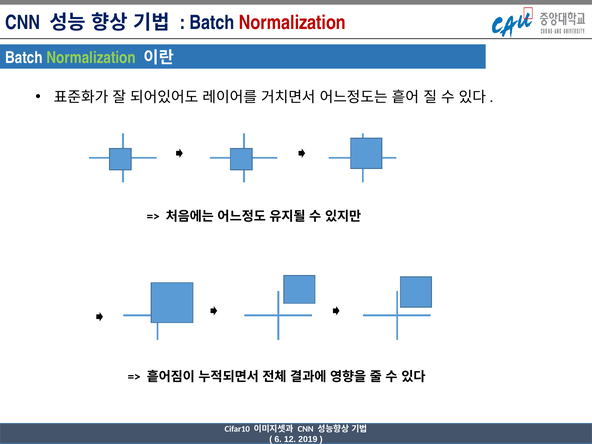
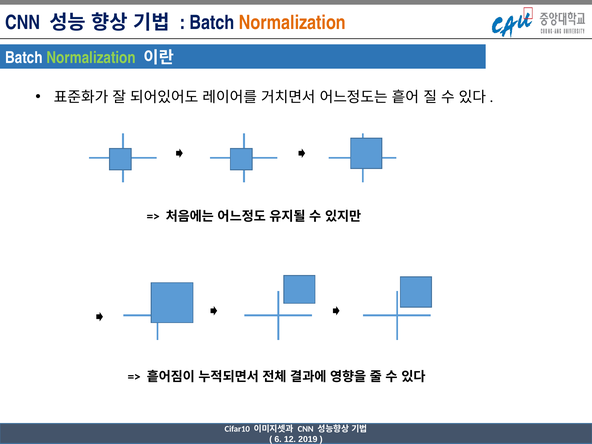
Normalization at (292, 23) colour: red -> orange
